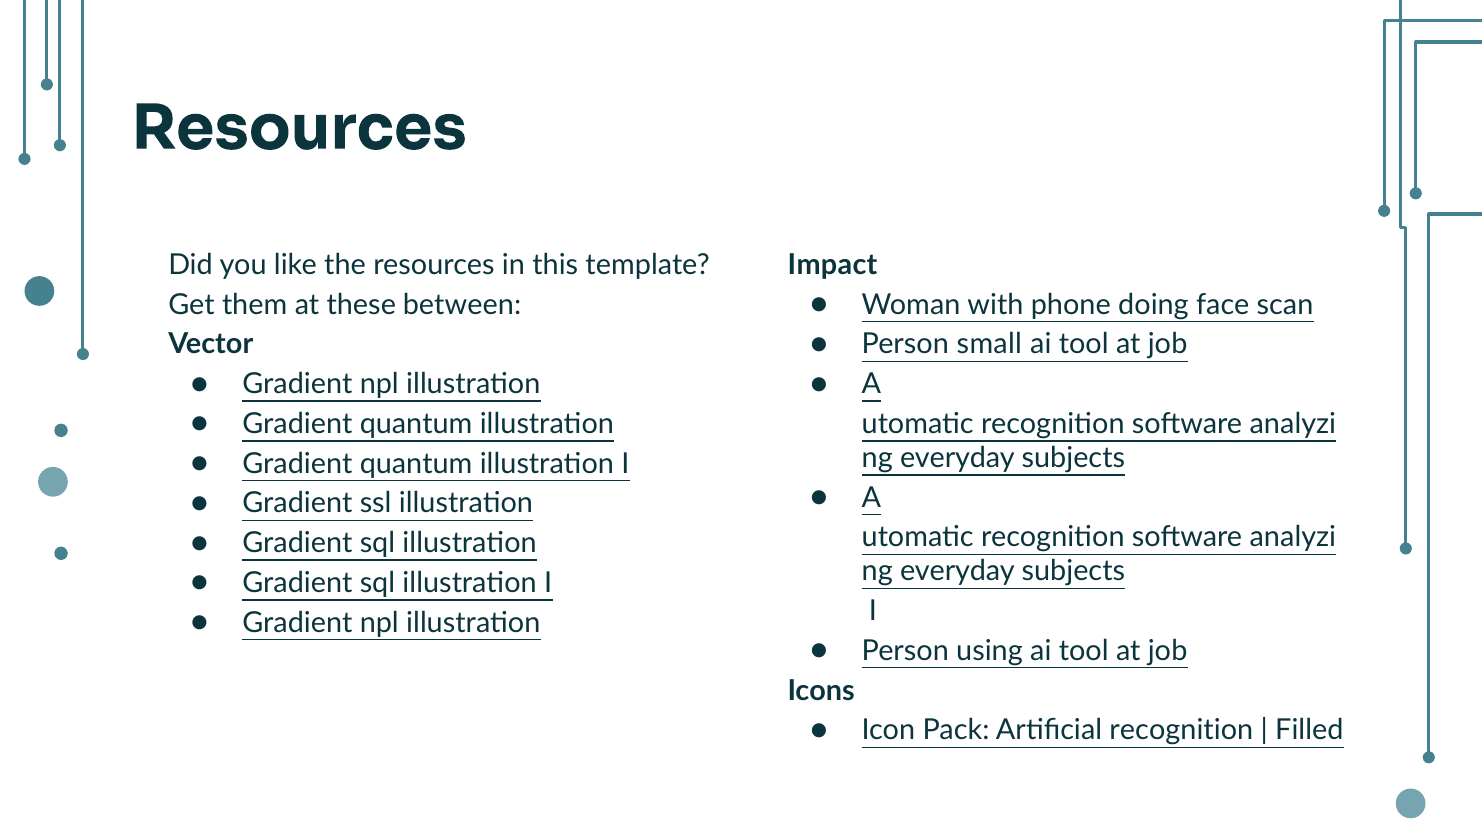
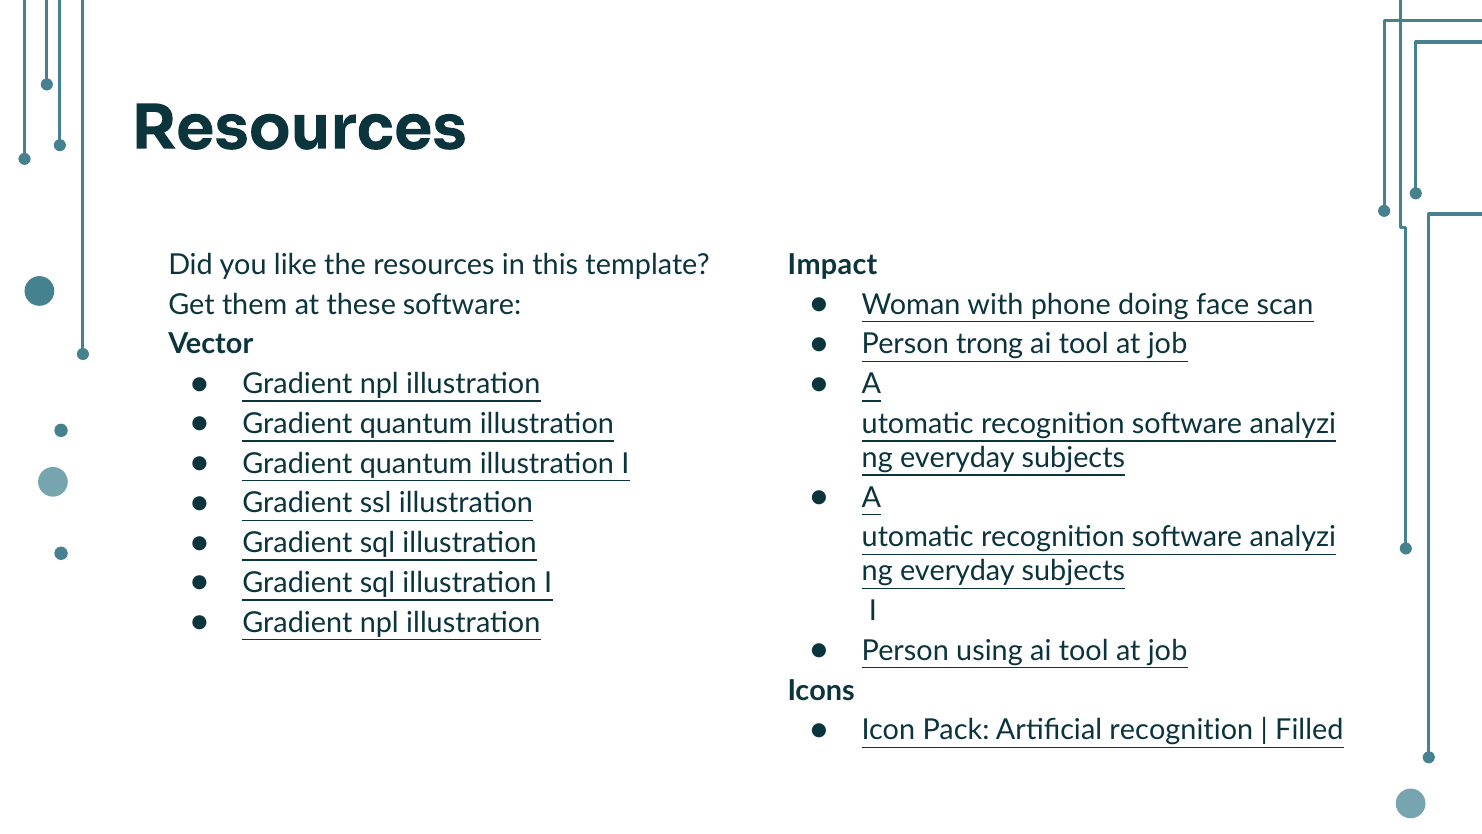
these between: between -> software
small: small -> trong
